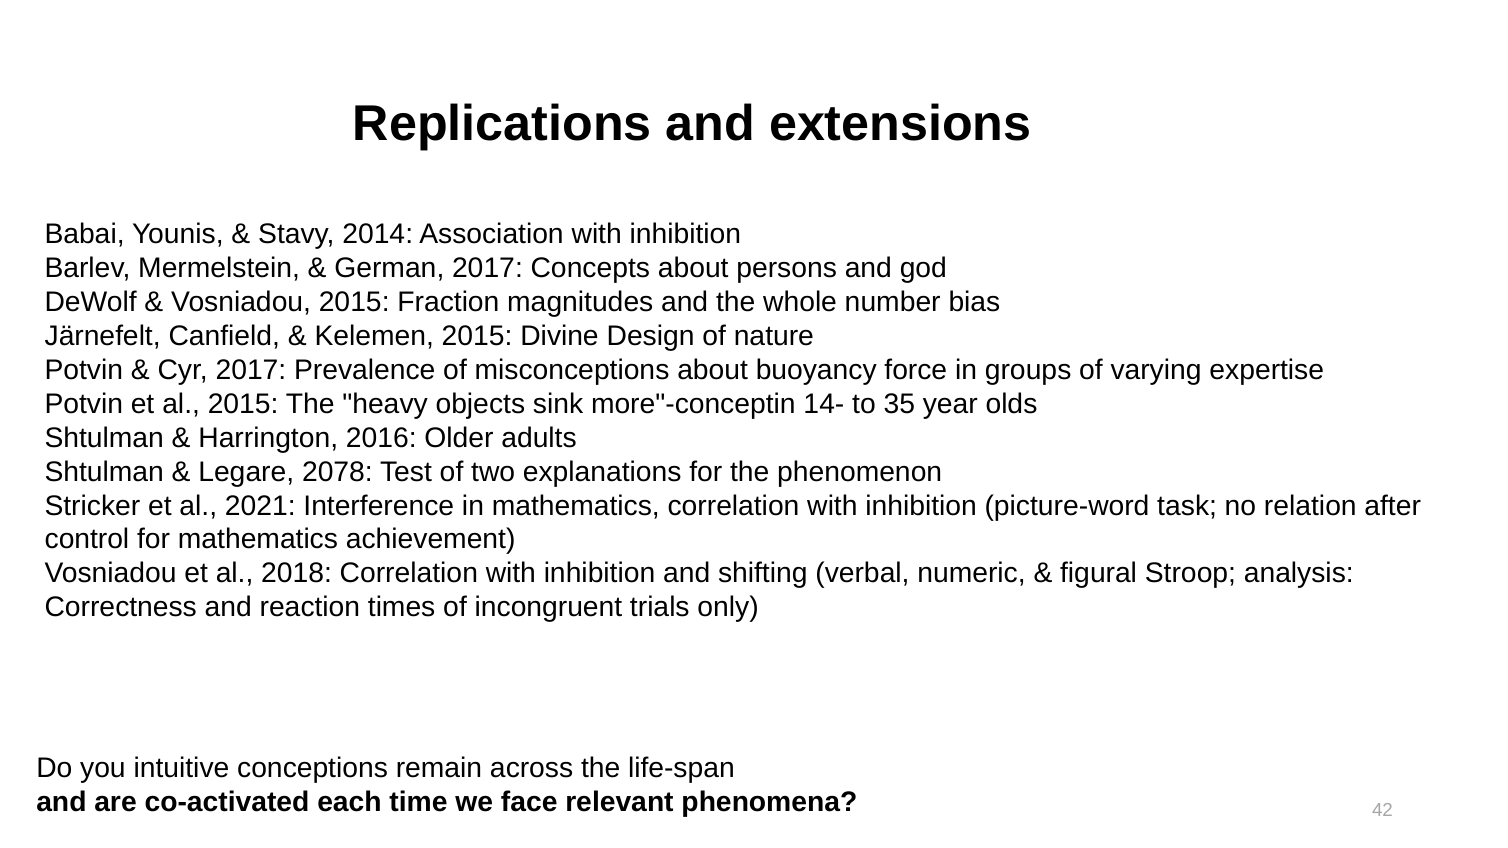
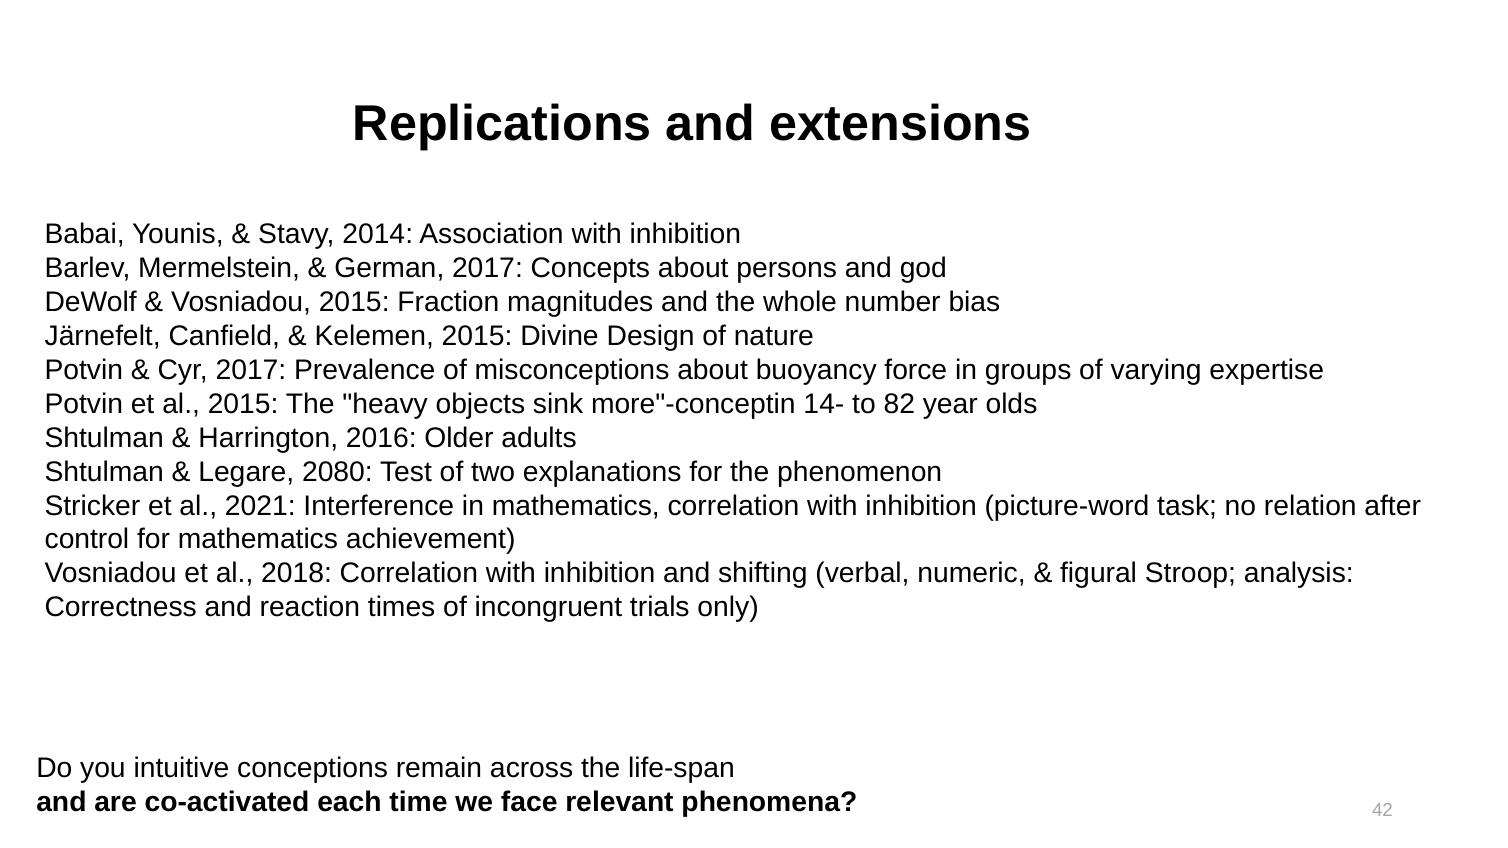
35: 35 -> 82
2078: 2078 -> 2080
